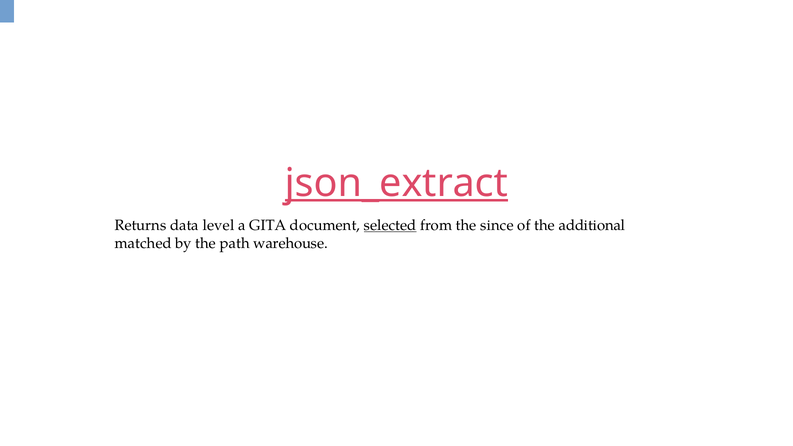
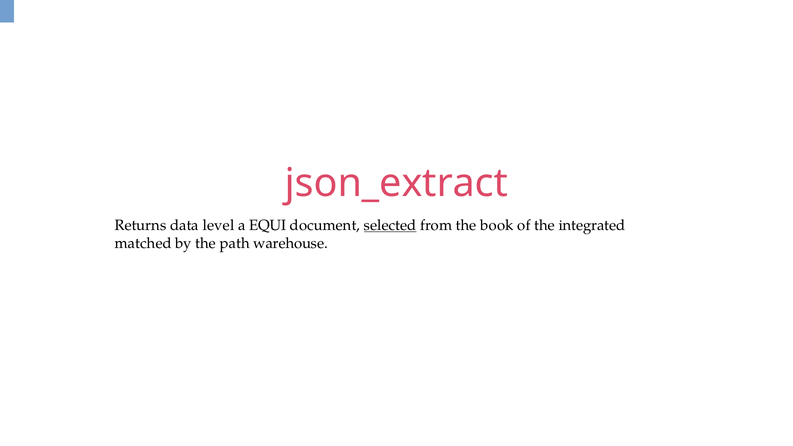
json_extract underline: present -> none
GITA: GITA -> EQUI
since: since -> book
additional: additional -> integrated
